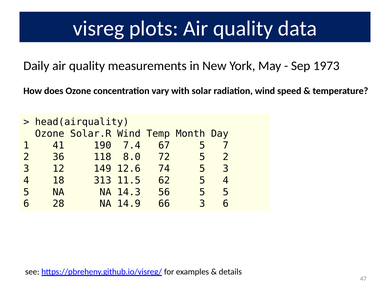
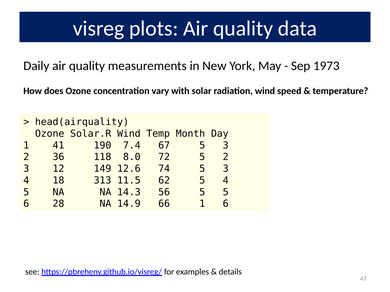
67 5 7: 7 -> 3
66 3: 3 -> 1
